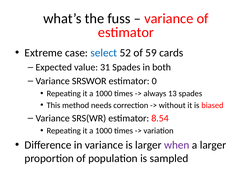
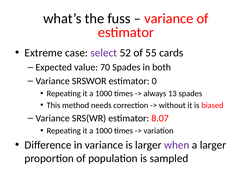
select colour: blue -> purple
59: 59 -> 55
31: 31 -> 70
8.54: 8.54 -> 8.07
